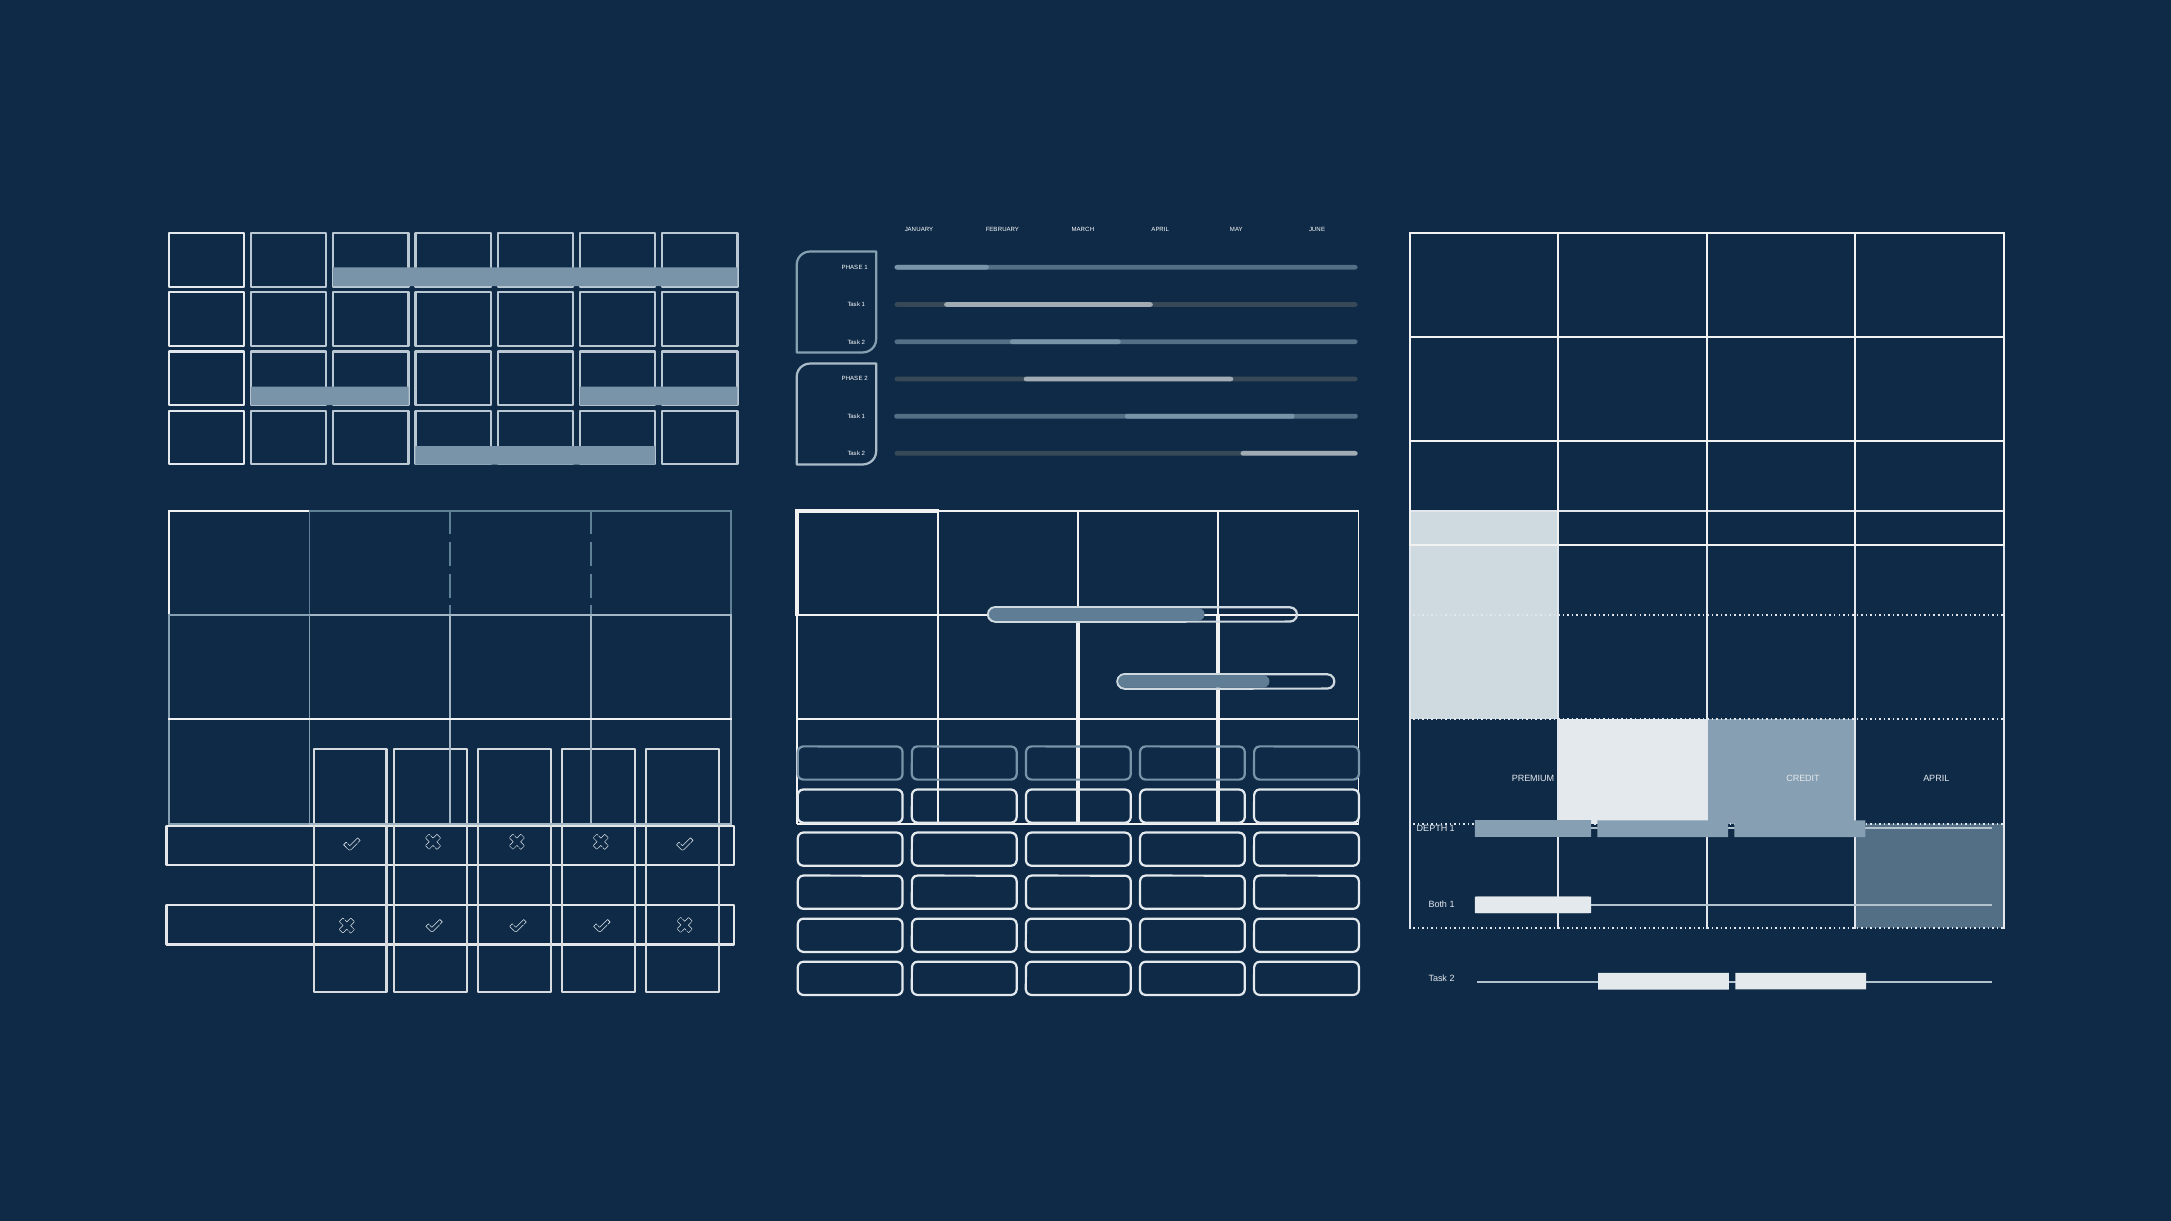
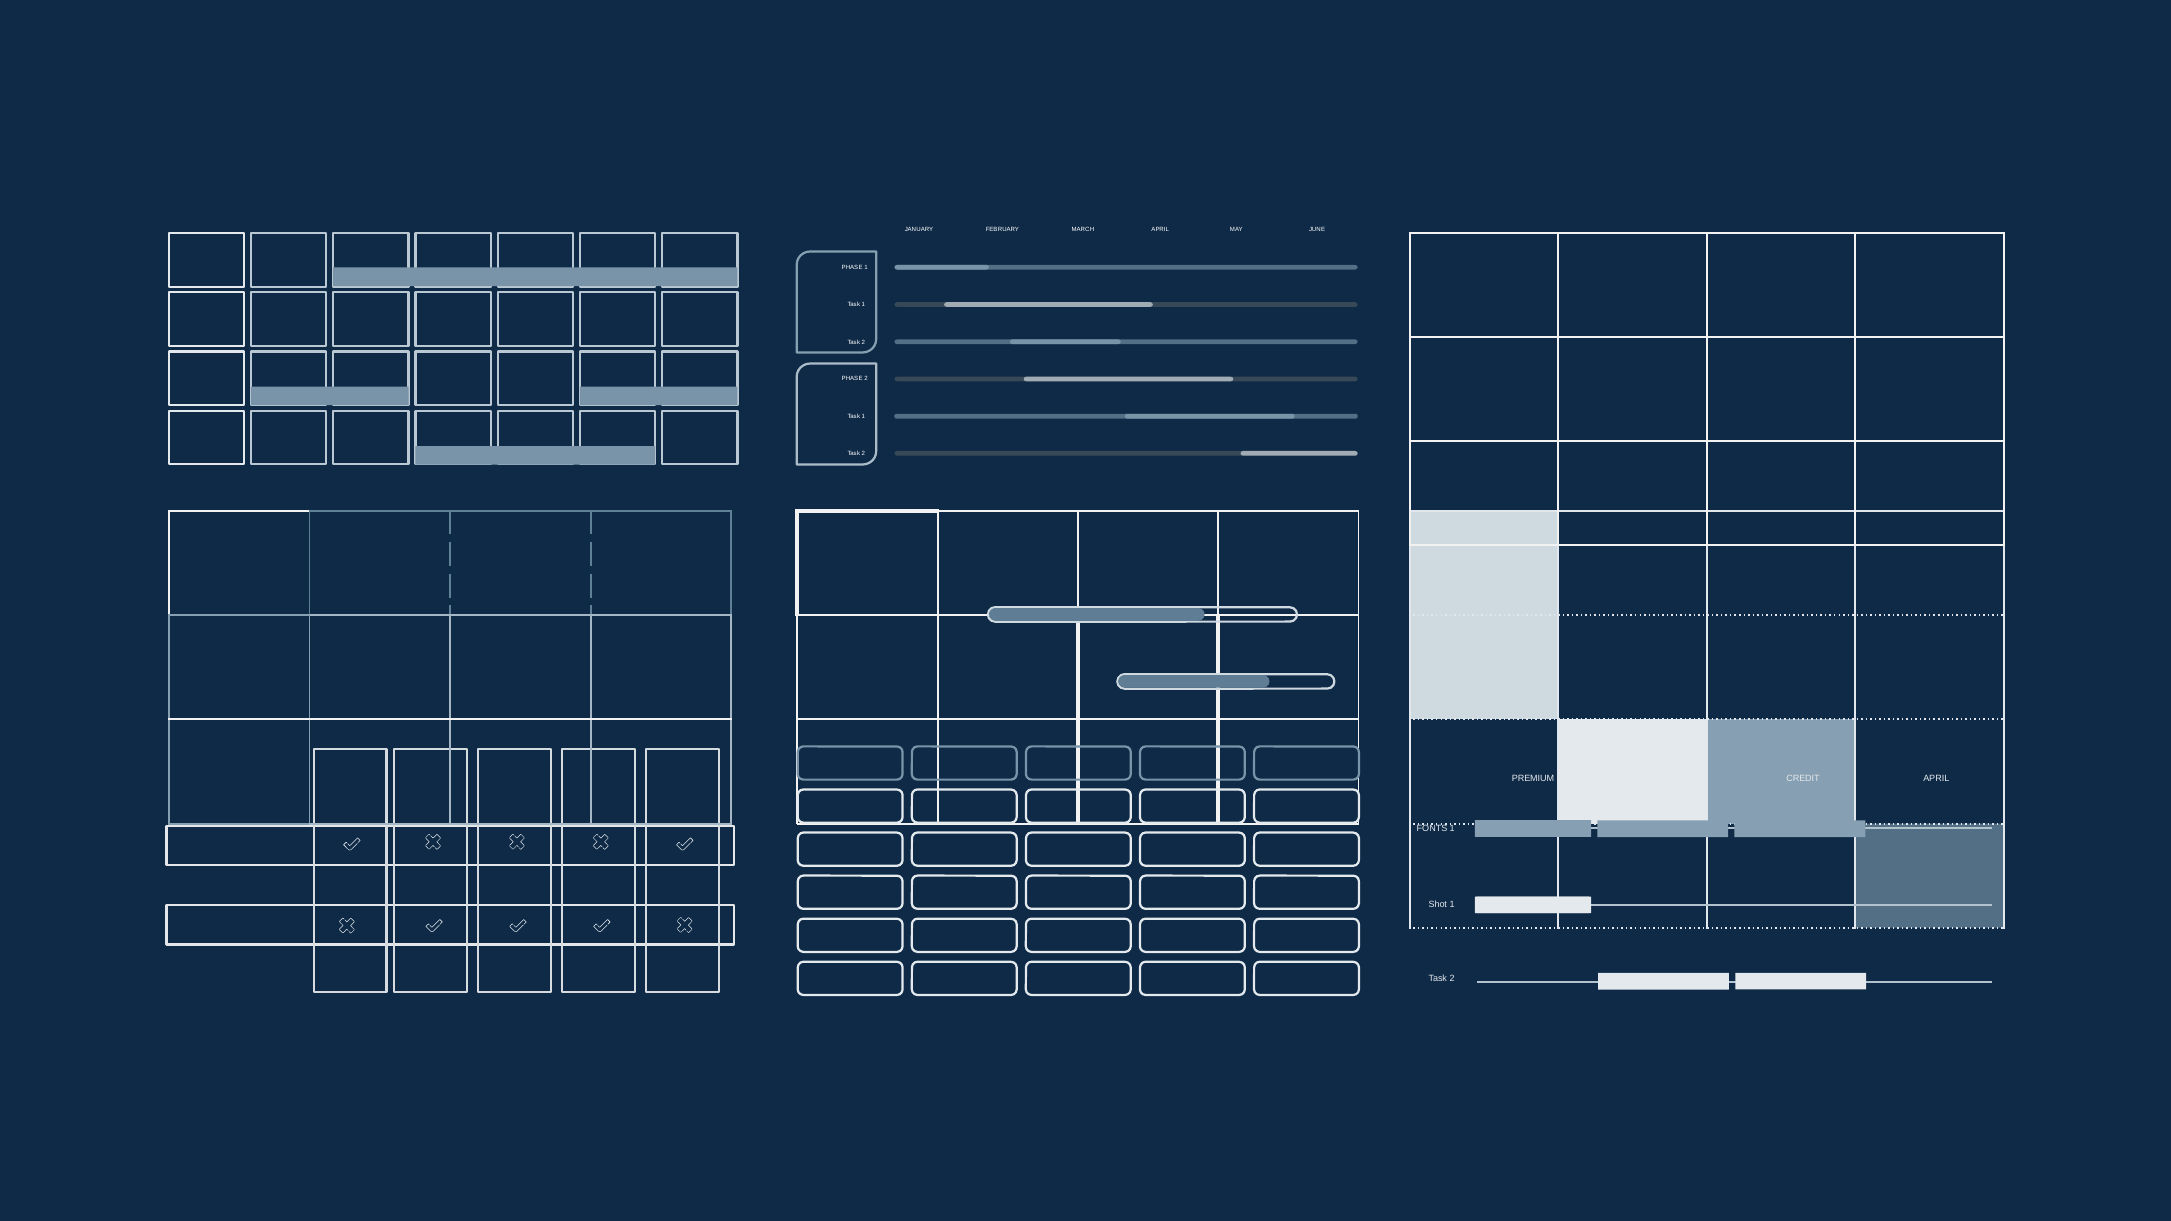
DEPTH: DEPTH -> FONTS
Both: Both -> Shot
